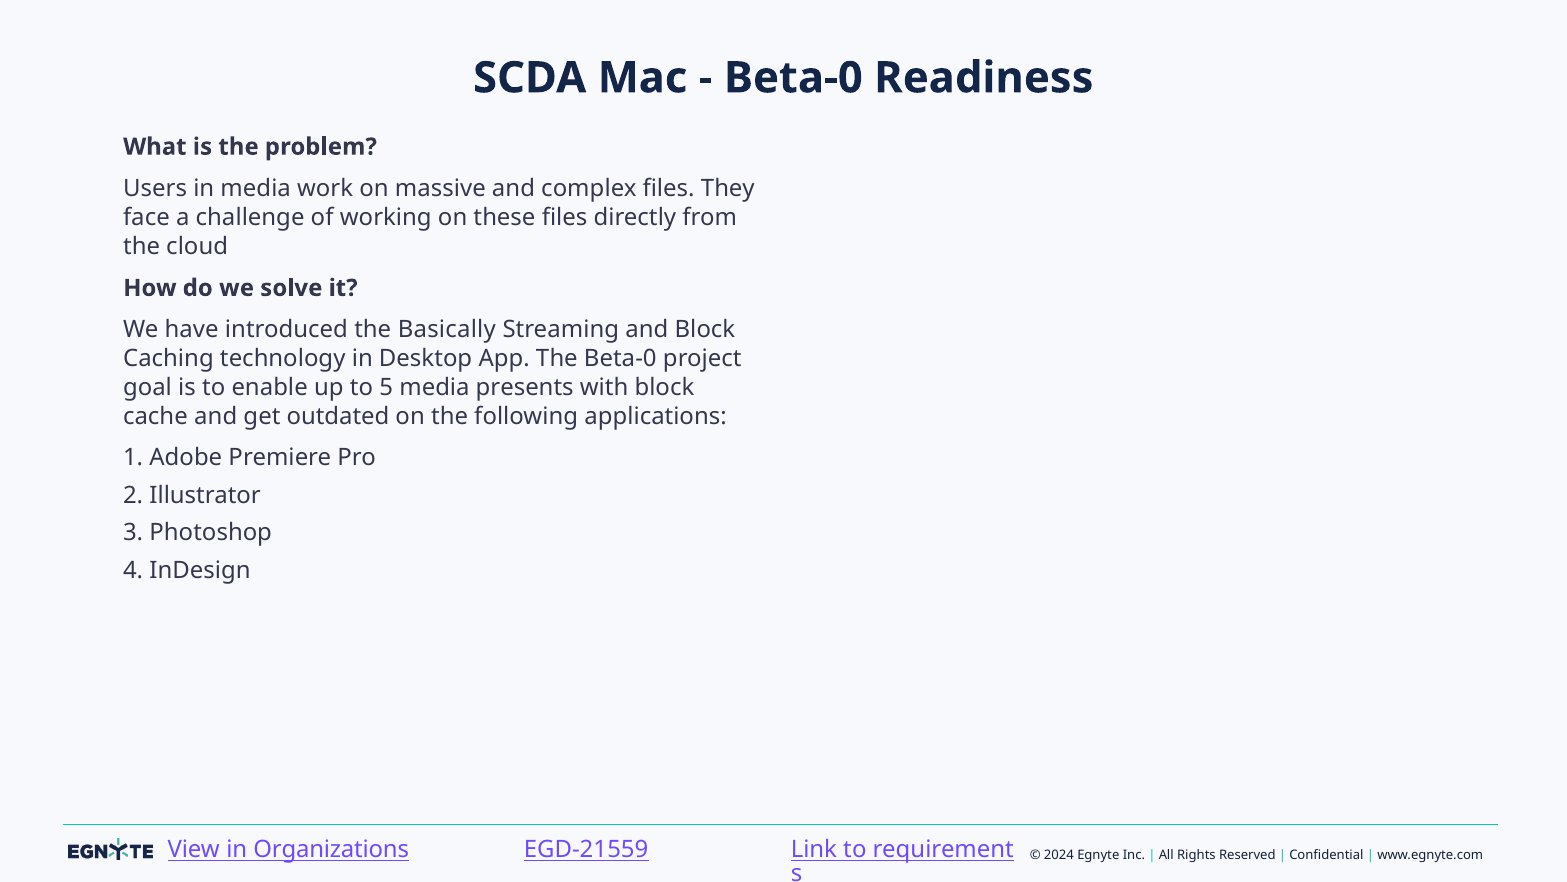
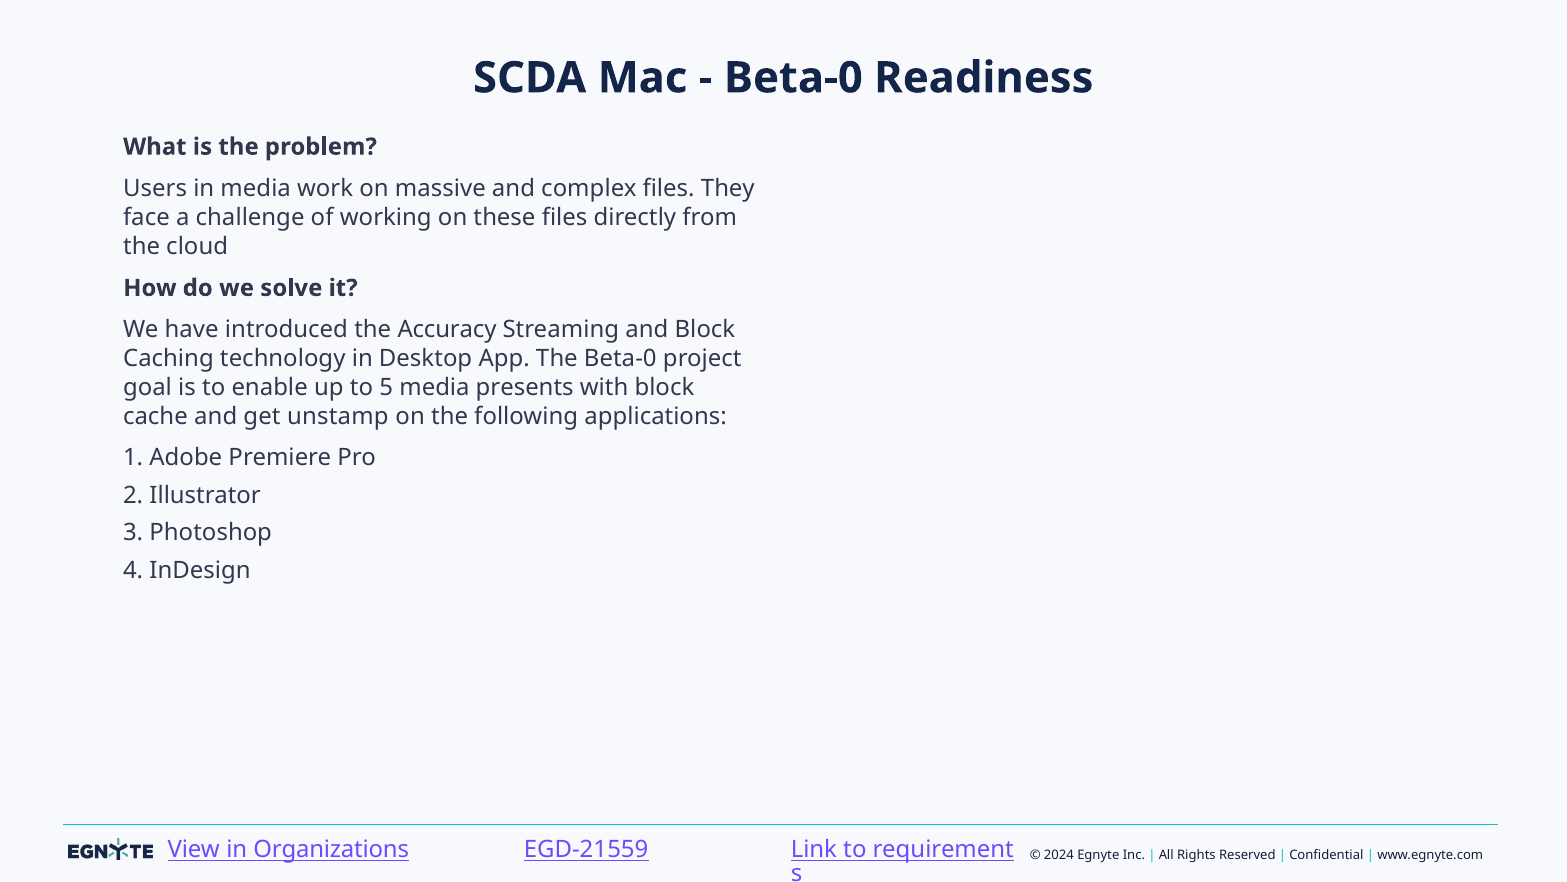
Basically: Basically -> Accuracy
outdated: outdated -> unstamp
